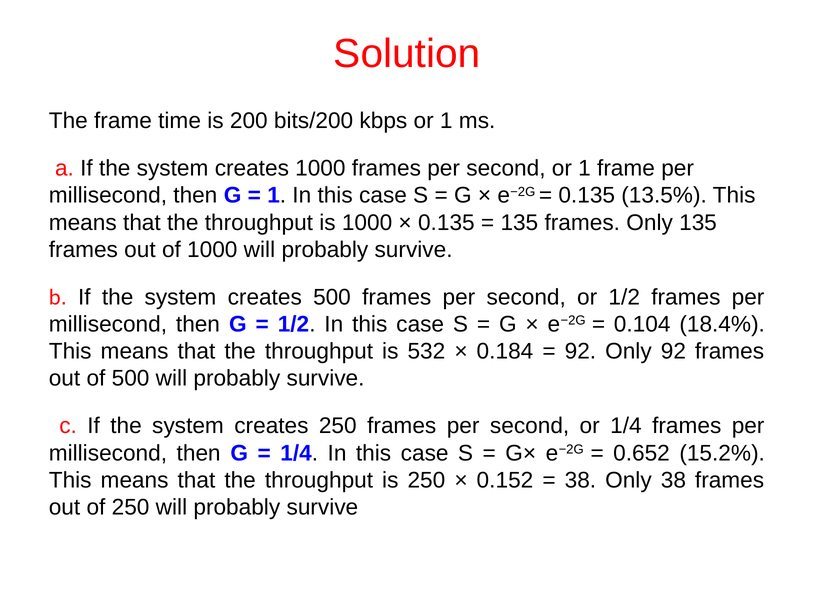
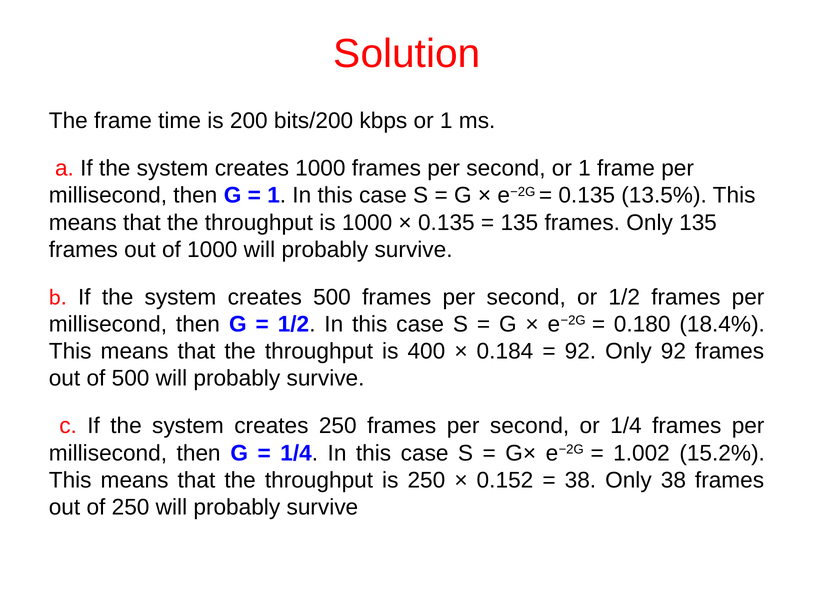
0.104: 0.104 -> 0.180
532: 532 -> 400
0.652: 0.652 -> 1.002
